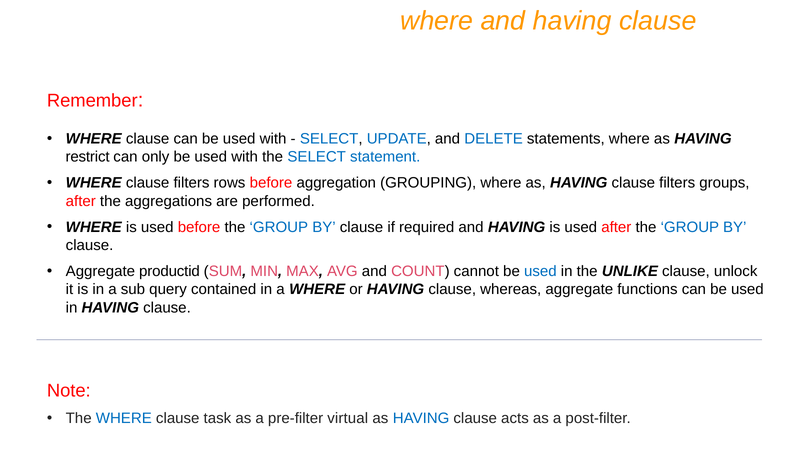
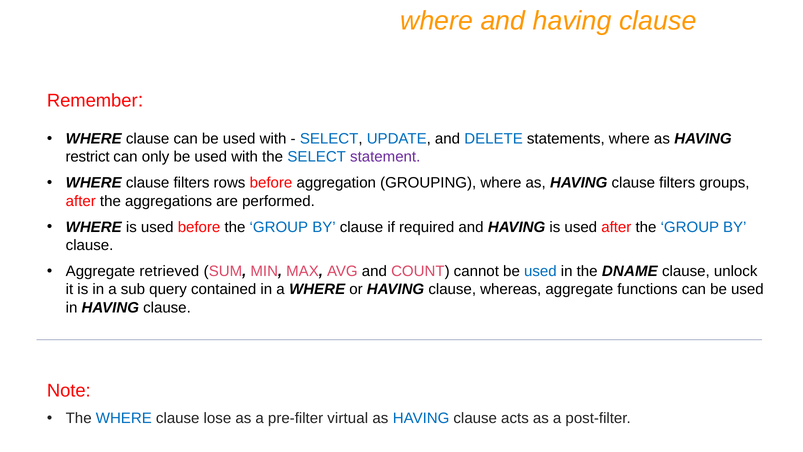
statement colour: blue -> purple
productid: productid -> retrieved
UNLIKE: UNLIKE -> DNAME
task: task -> lose
